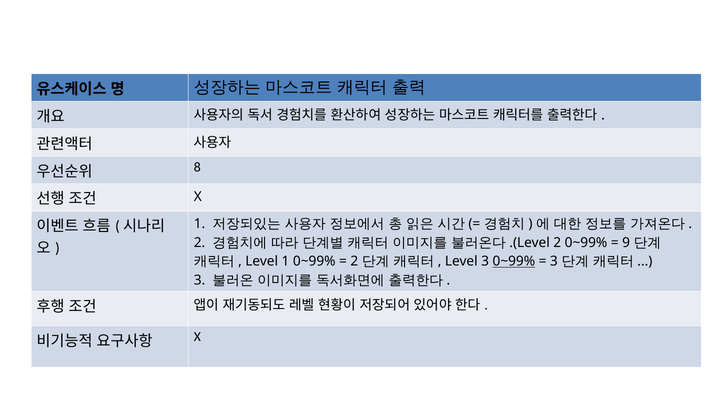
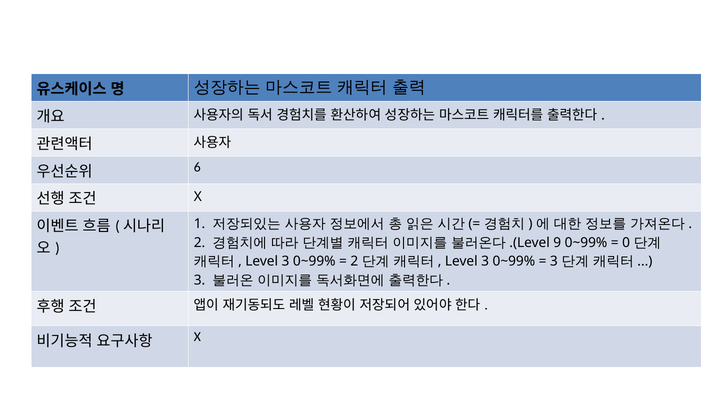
8: 8 -> 6
2 at (557, 242): 2 -> 9
9: 9 -> 0
1 at (286, 261): 1 -> 3
0~99% at (514, 261) underline: present -> none
